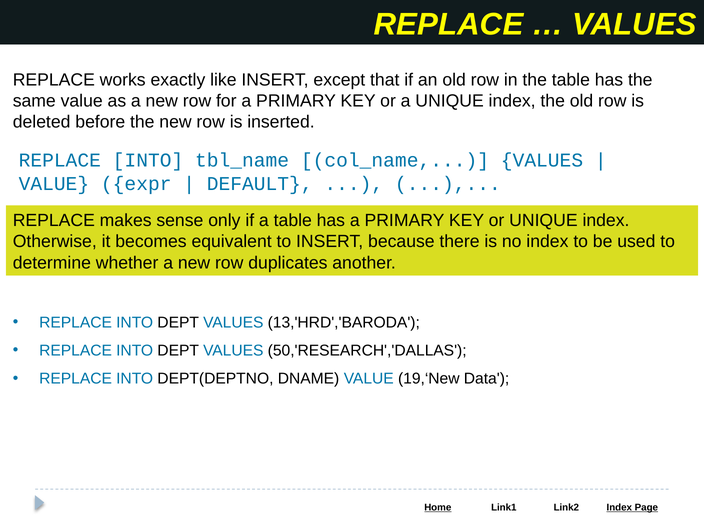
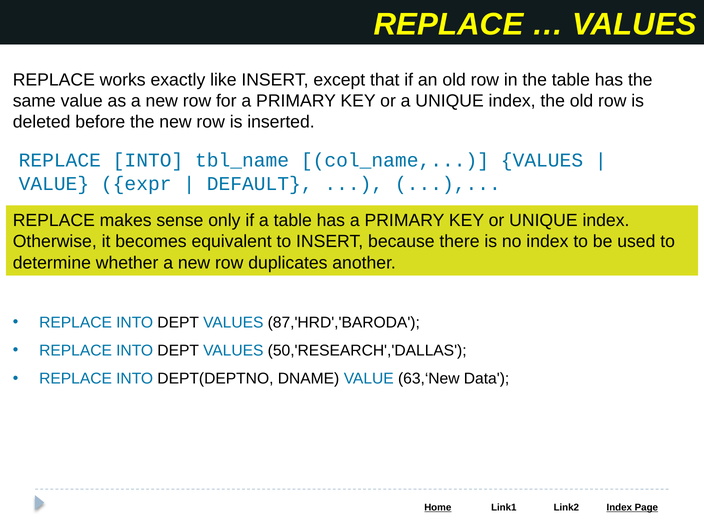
13,'HRD','BARODA: 13,'HRD','BARODA -> 87,'HRD','BARODA
19,‘New: 19,‘New -> 63,‘New
